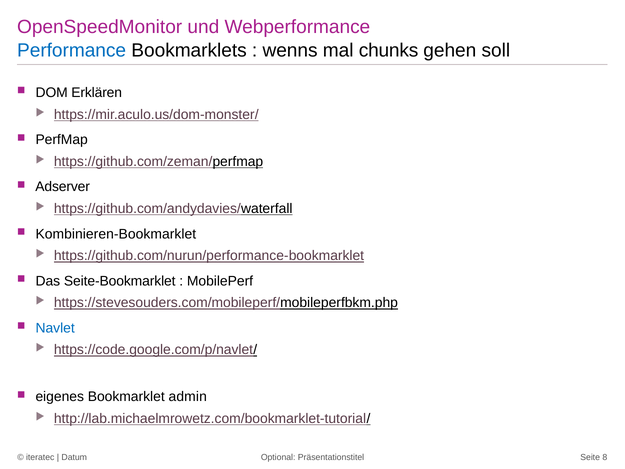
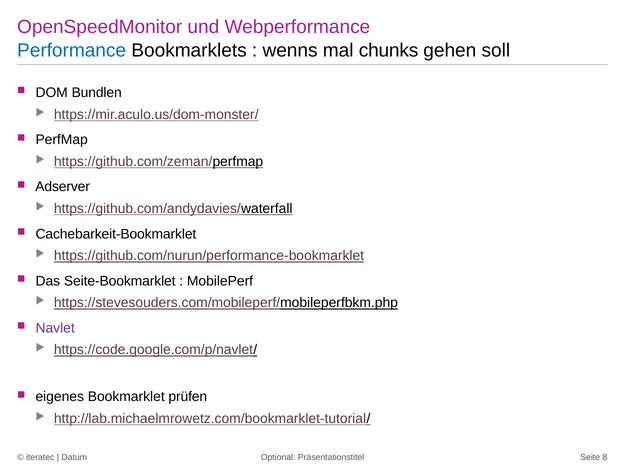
Erklären: Erklären -> Bundlen
Kombinieren-Bookmarklet: Kombinieren-Bookmarklet -> Cachebarkeit-Bookmarklet
Navlet colour: blue -> purple
admin: admin -> prüfen
